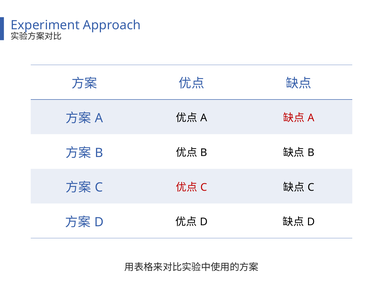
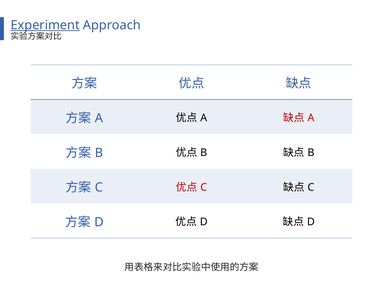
Experiment underline: none -> present
